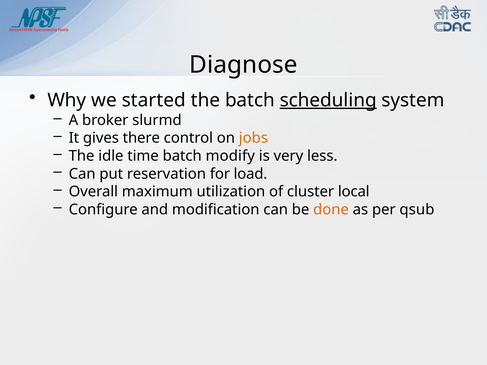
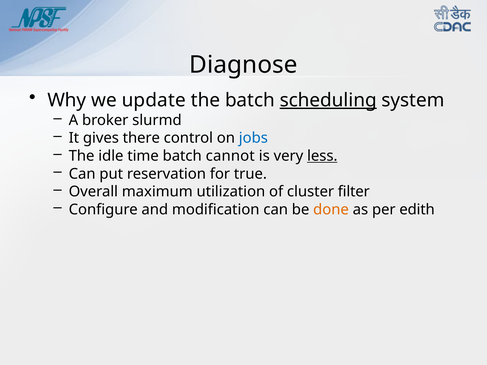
started: started -> update
jobs colour: orange -> blue
modify: modify -> cannot
less underline: none -> present
load: load -> true
local: local -> filter
qsub: qsub -> edith
